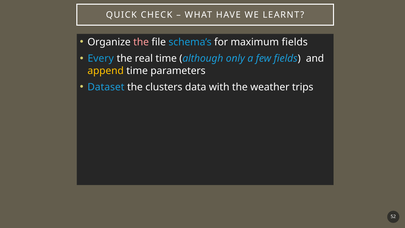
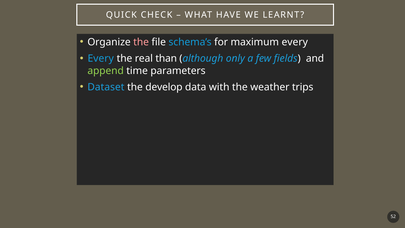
maximum fields: fields -> every
real time: time -> than
append colour: yellow -> light green
clusters: clusters -> develop
